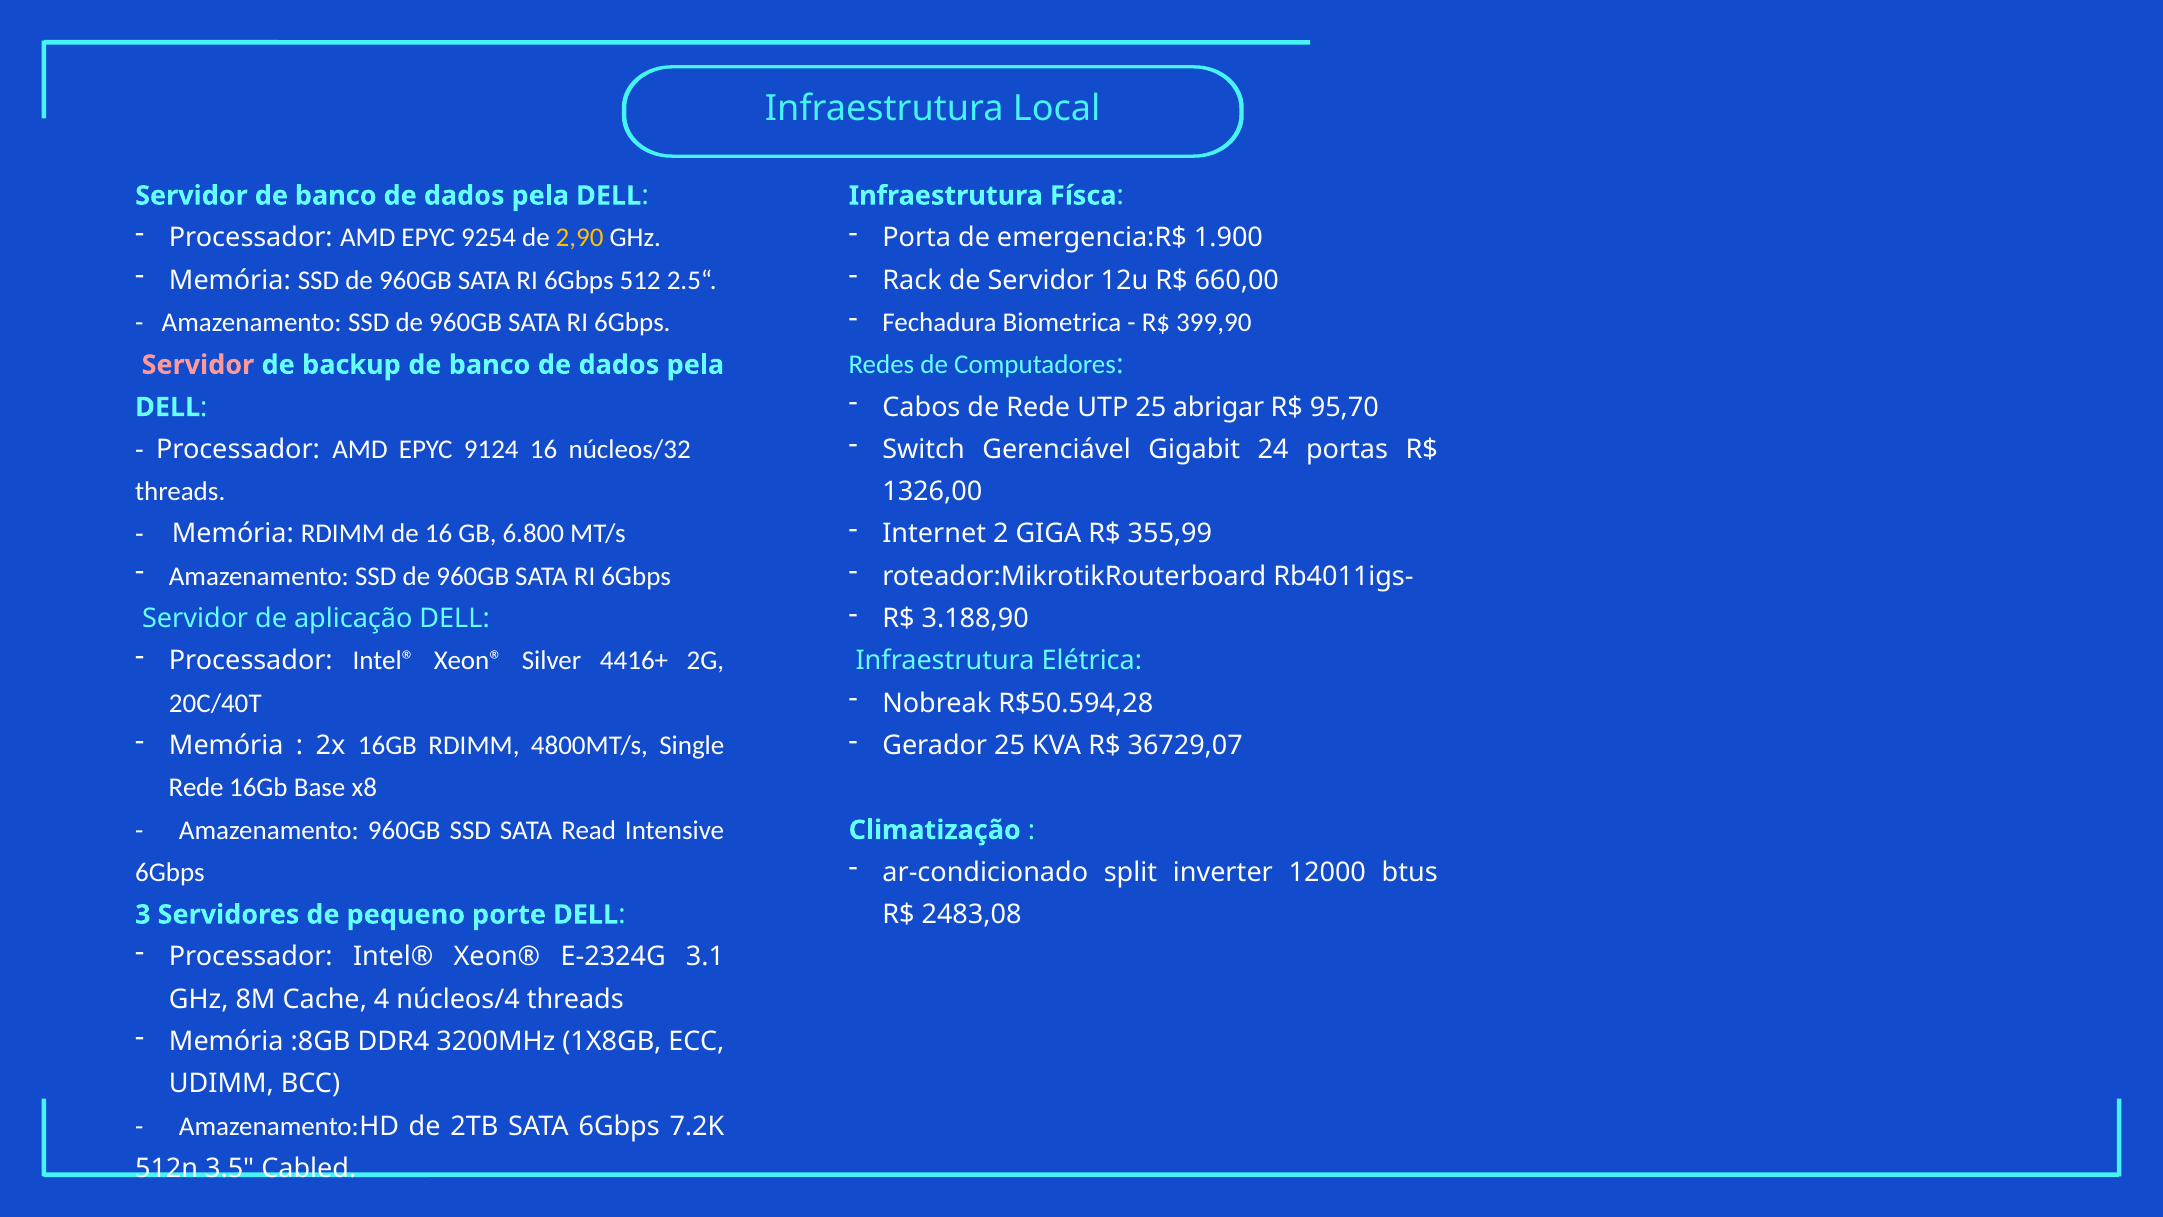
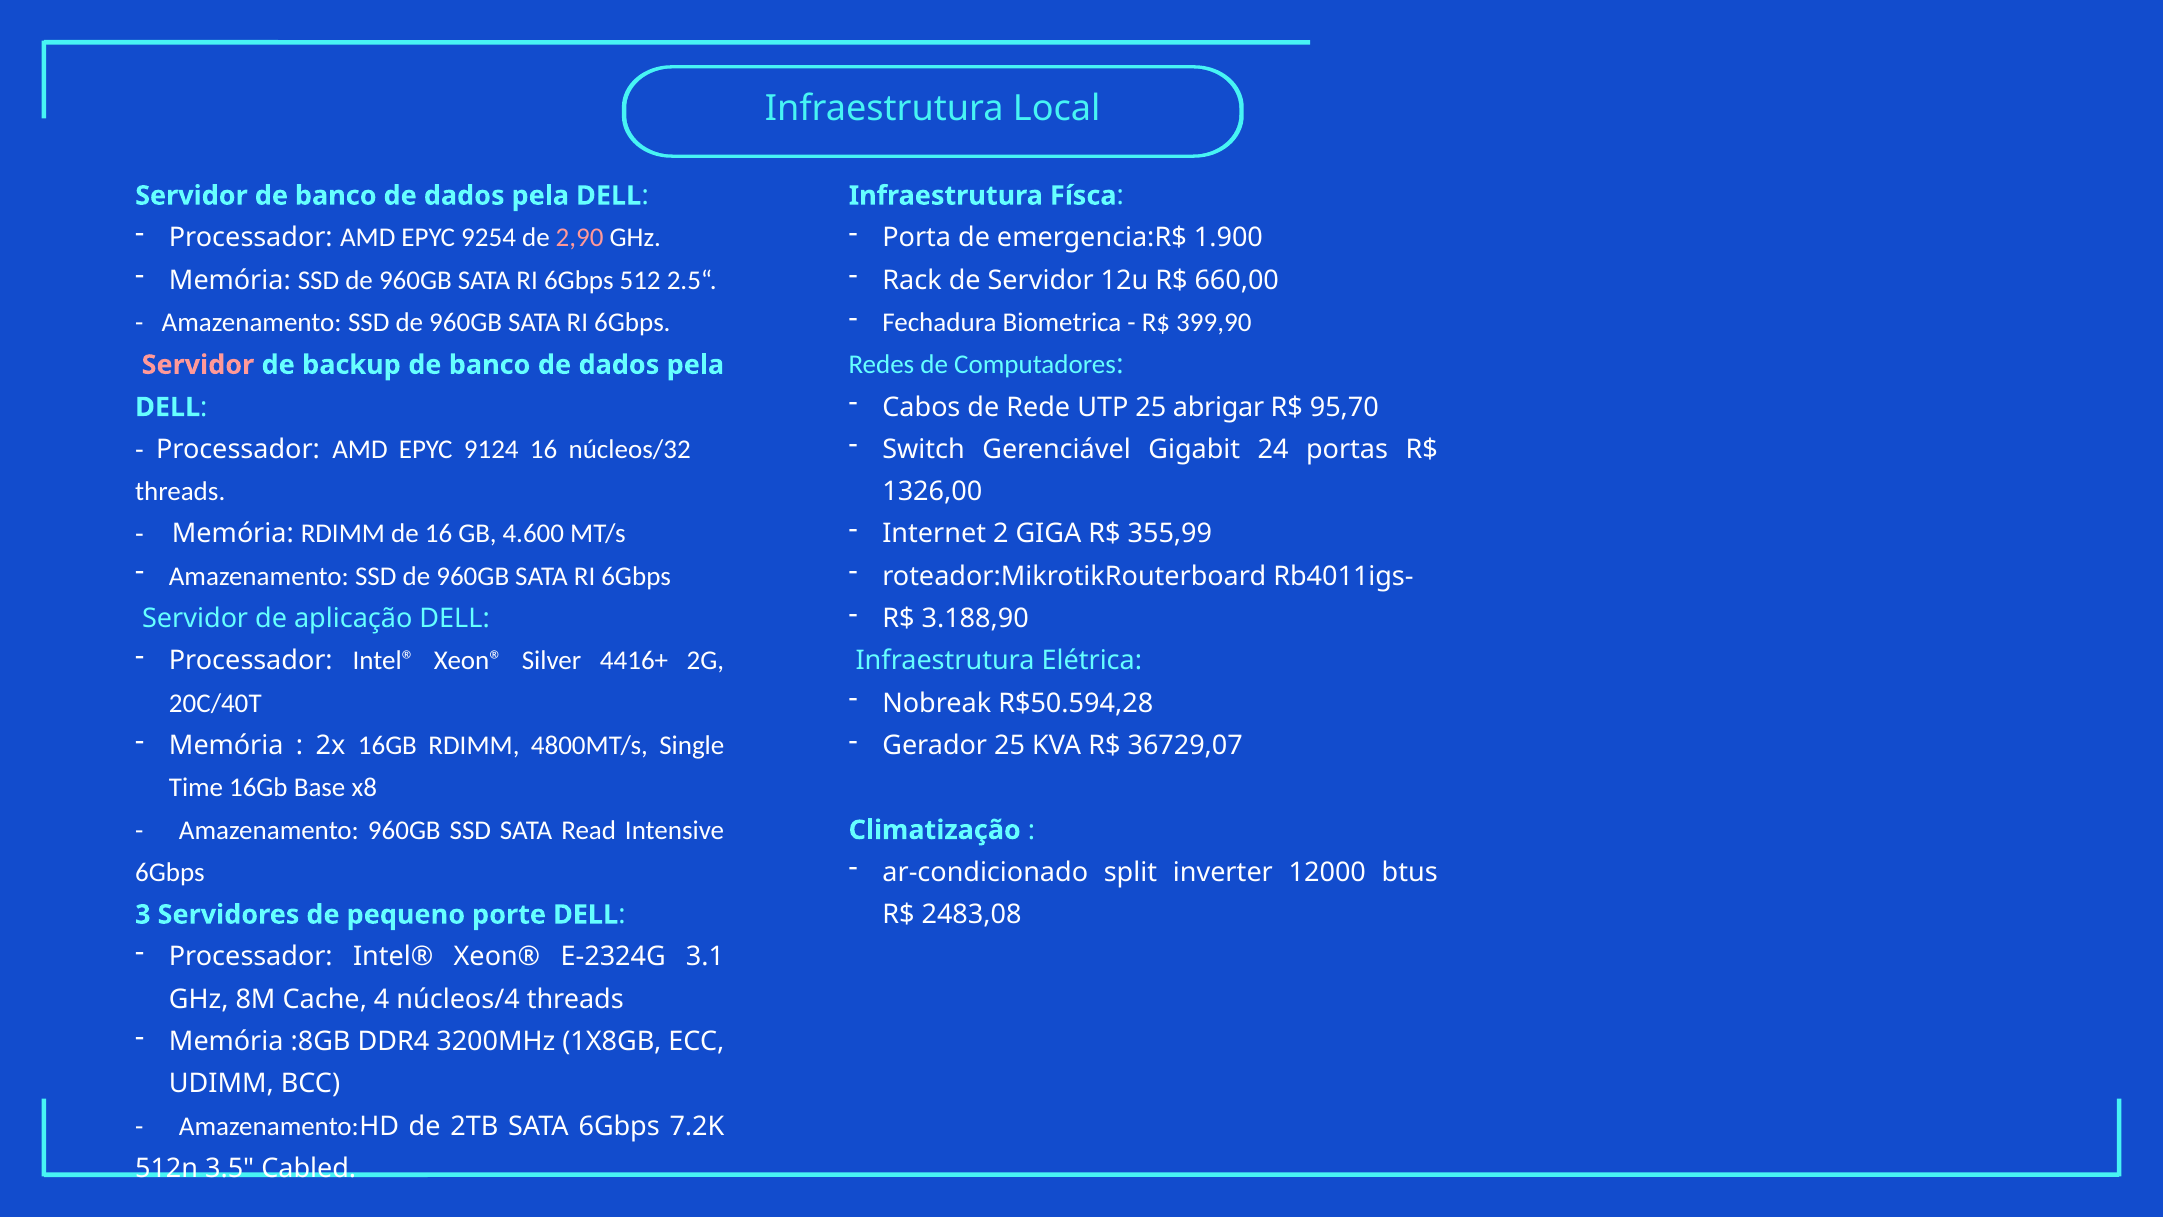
2,90 colour: yellow -> pink
6.800: 6.800 -> 4.600
Rede at (196, 788): Rede -> Time
